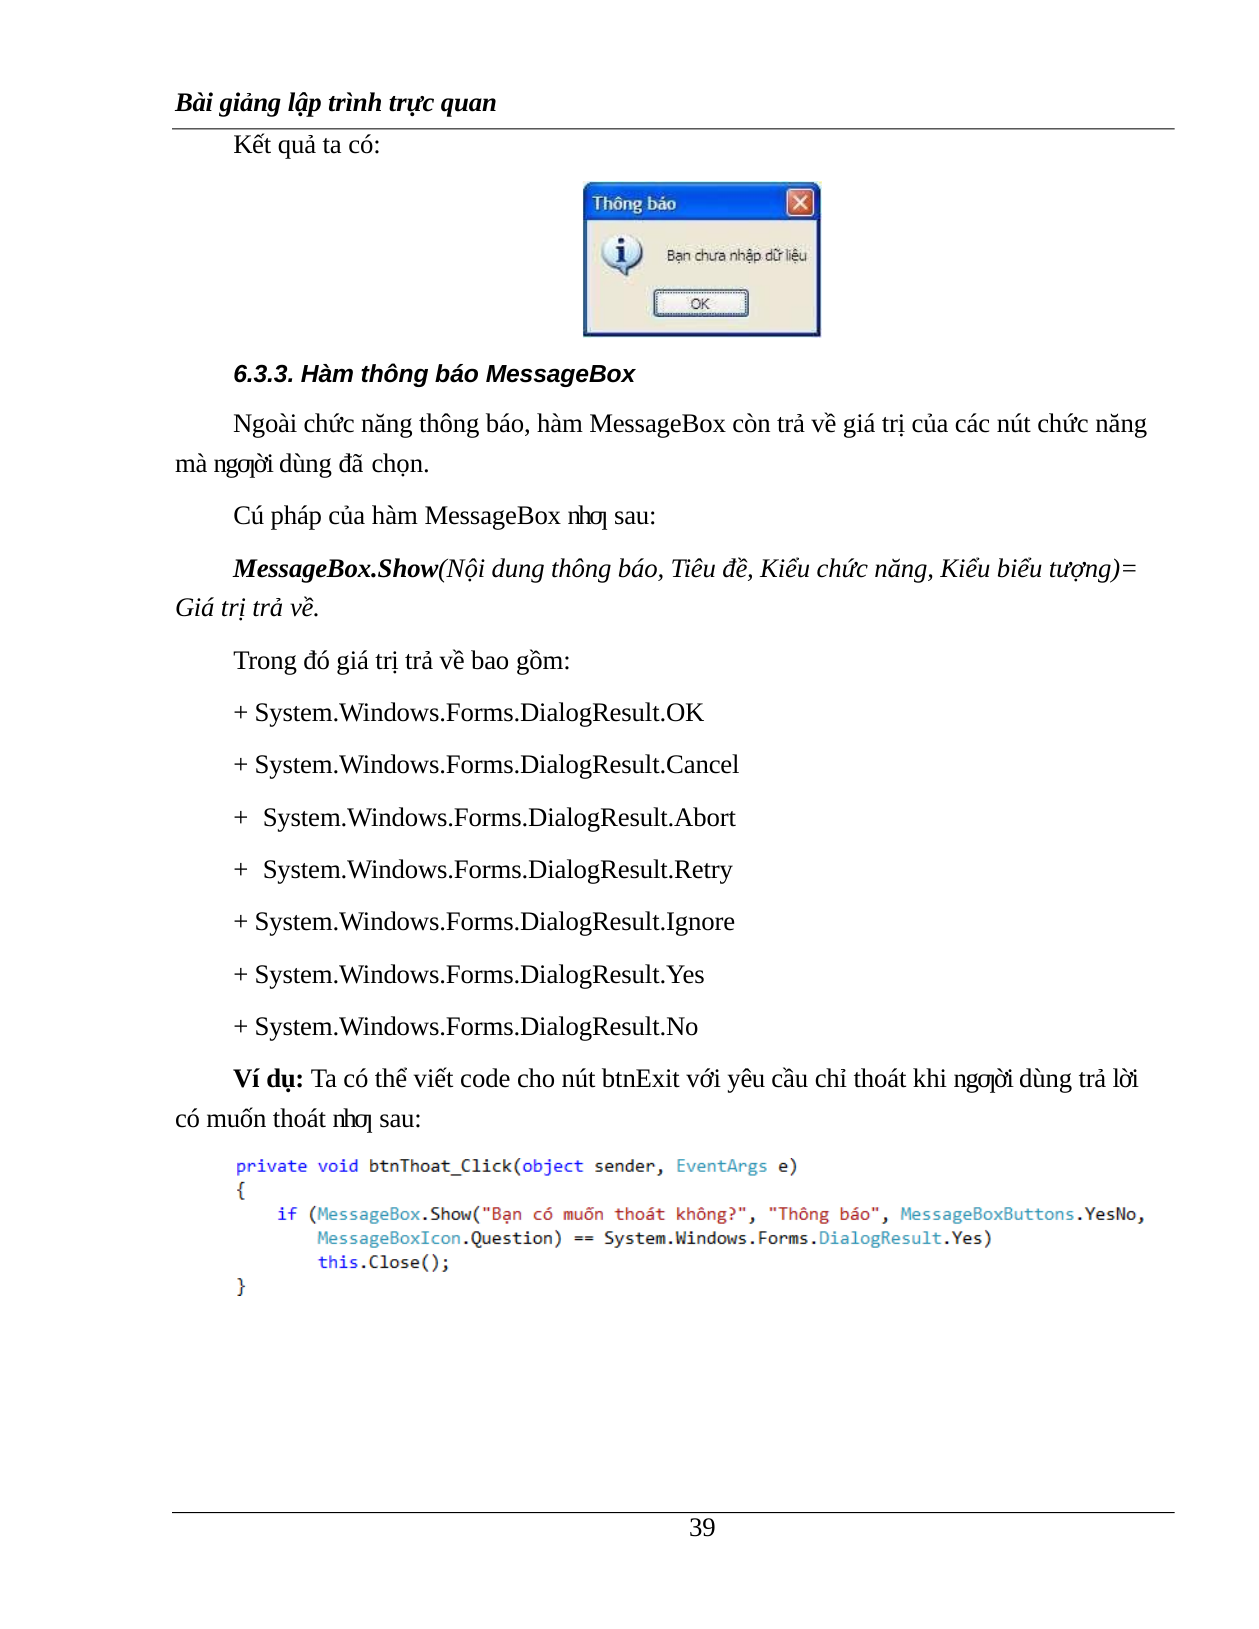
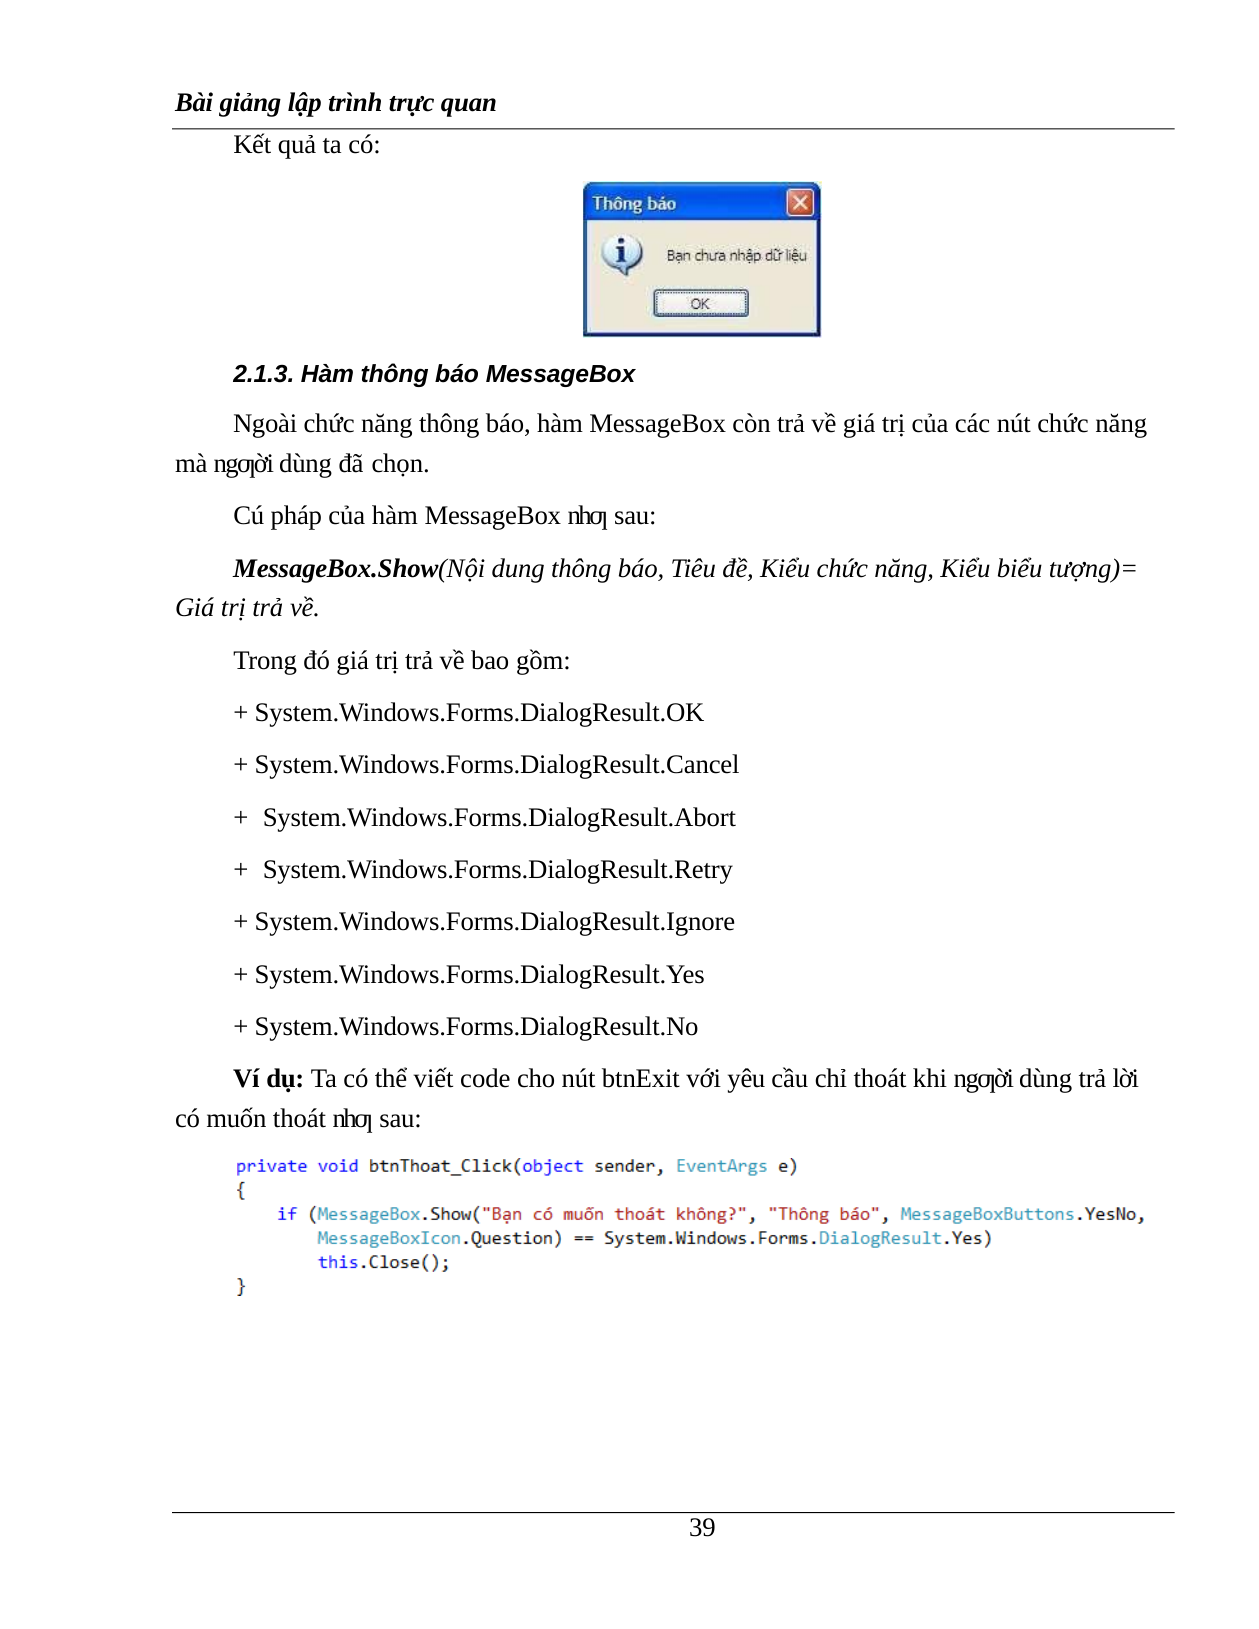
6.3.3: 6.3.3 -> 2.1.3
